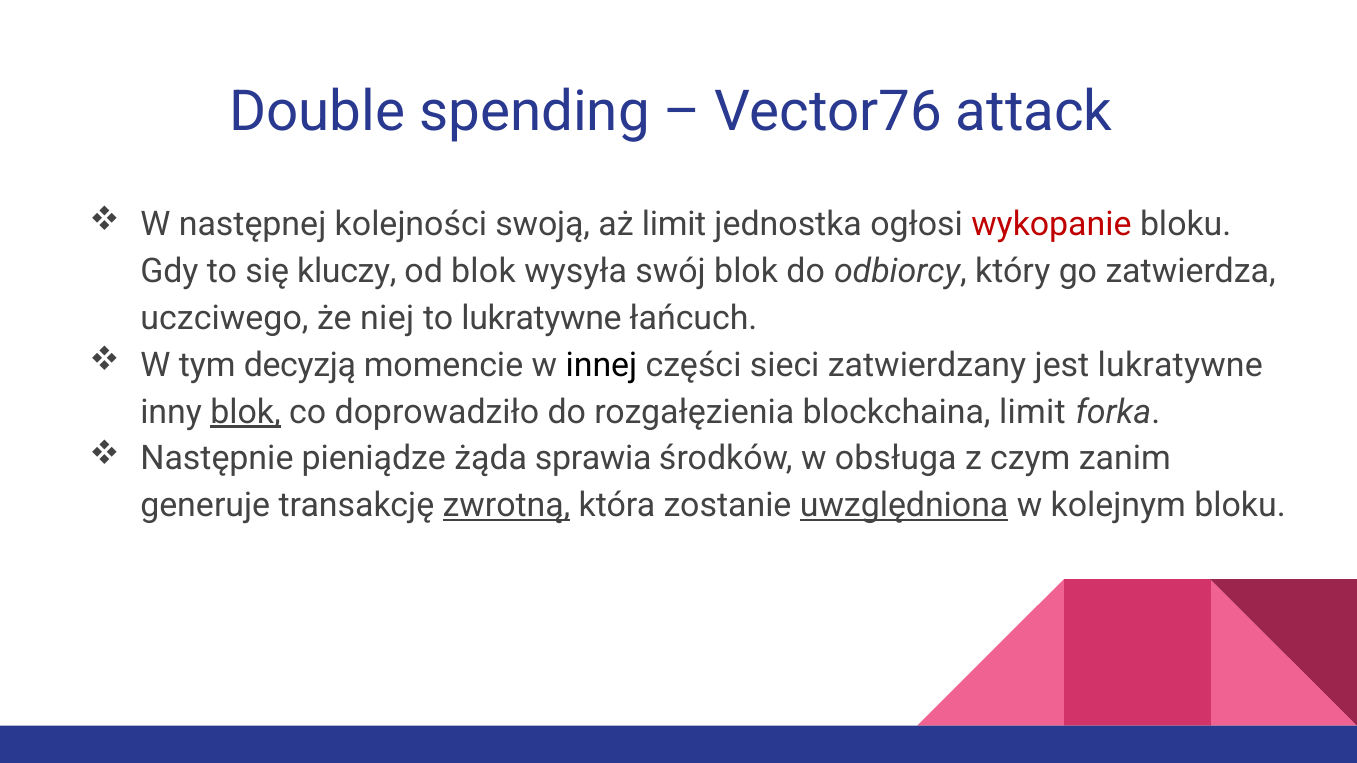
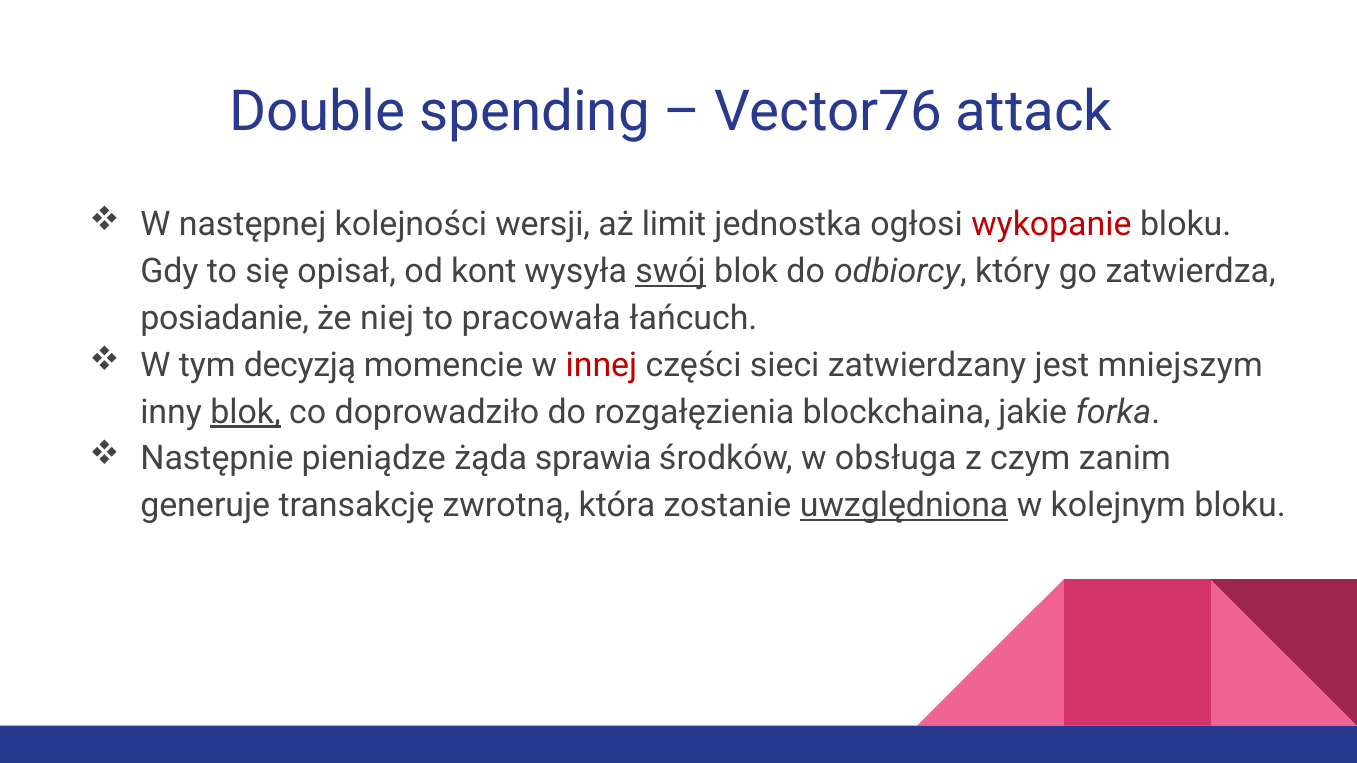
swoją: swoją -> wersji
kluczy: kluczy -> opisał
od blok: blok -> kont
swój underline: none -> present
uczciwego: uczciwego -> posiadanie
to lukratywne: lukratywne -> pracowała
innej colour: black -> red
jest lukratywne: lukratywne -> mniejszym
blockchaina limit: limit -> jakie
zwrotną underline: present -> none
